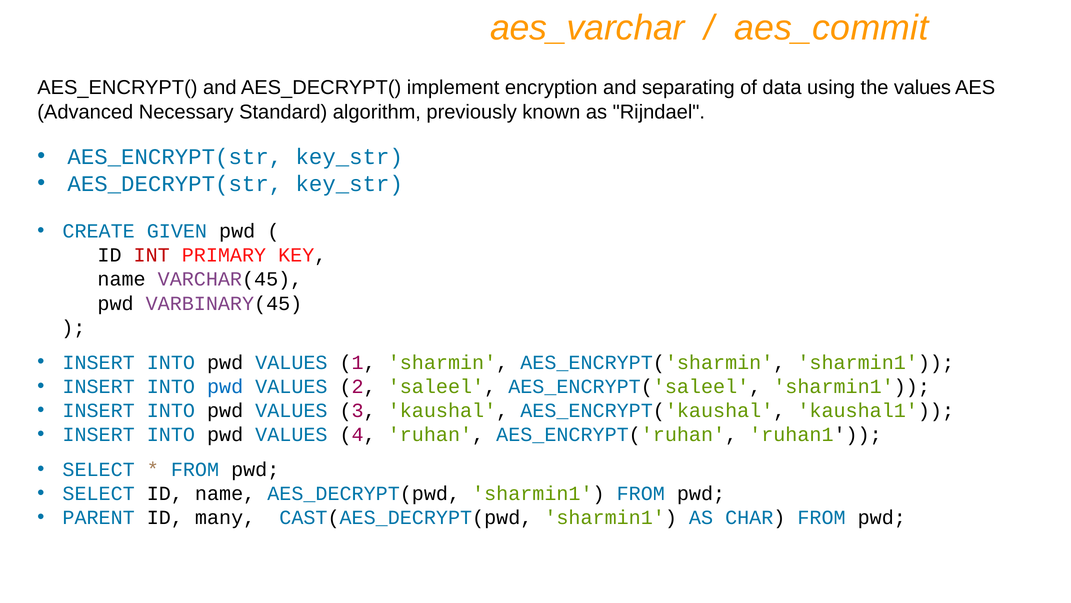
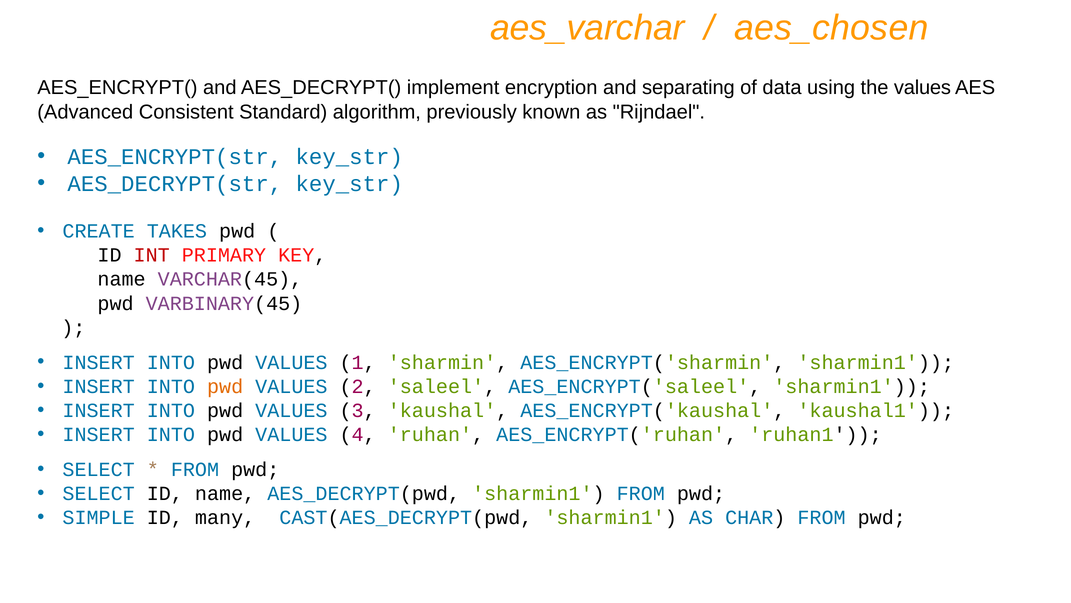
aes_commit: aes_commit -> aes_chosen
Necessary: Necessary -> Consistent
GIVEN: GIVEN -> TAKES
pwd at (225, 386) colour: blue -> orange
PARENT: PARENT -> SIMPLE
